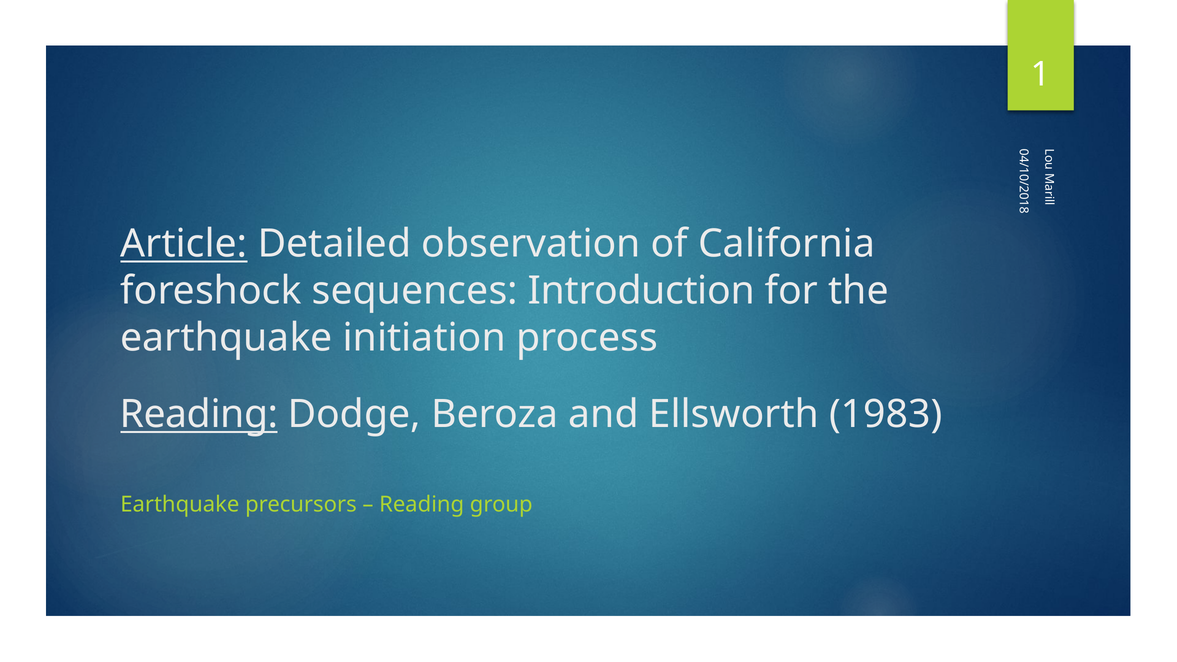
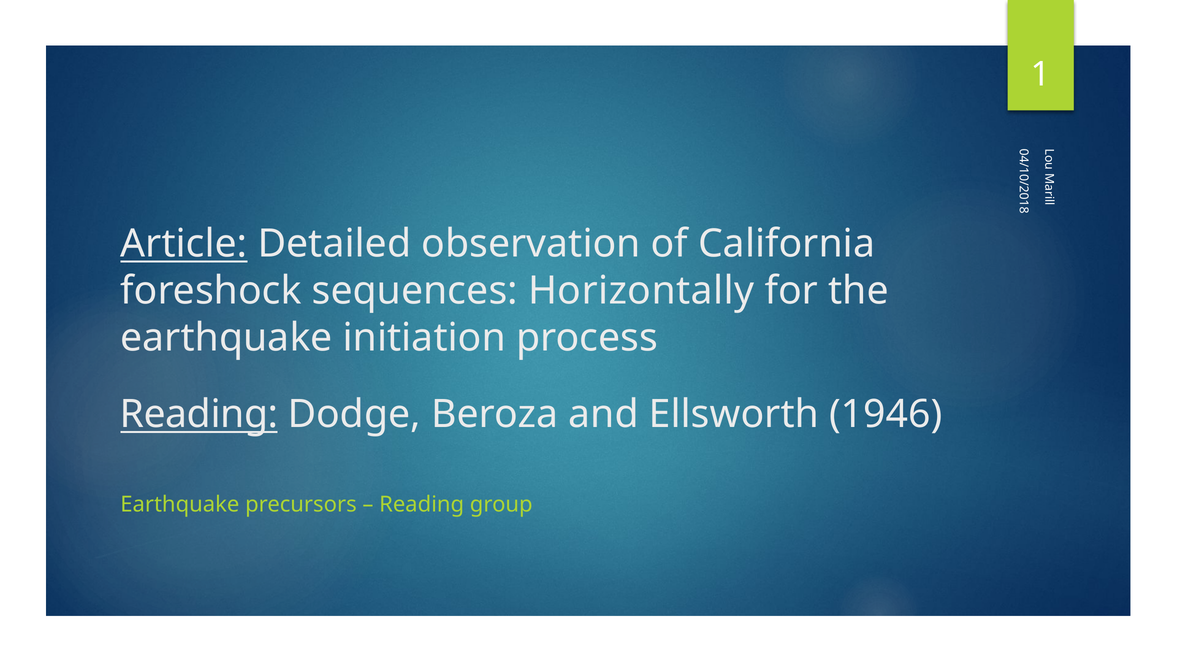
Introduction: Introduction -> Horizontally
1983: 1983 -> 1946
